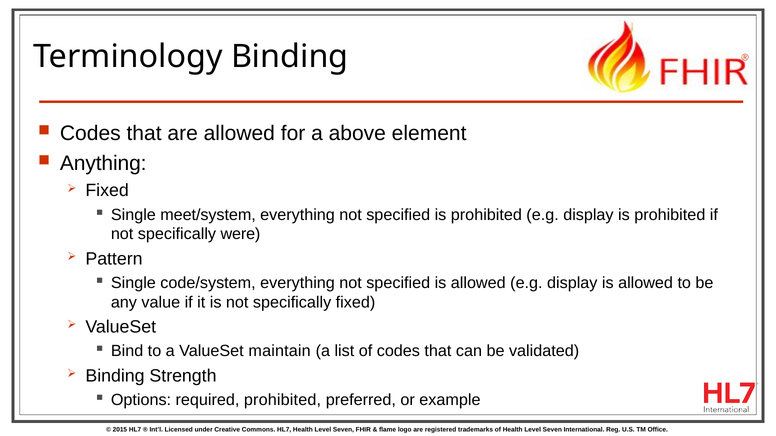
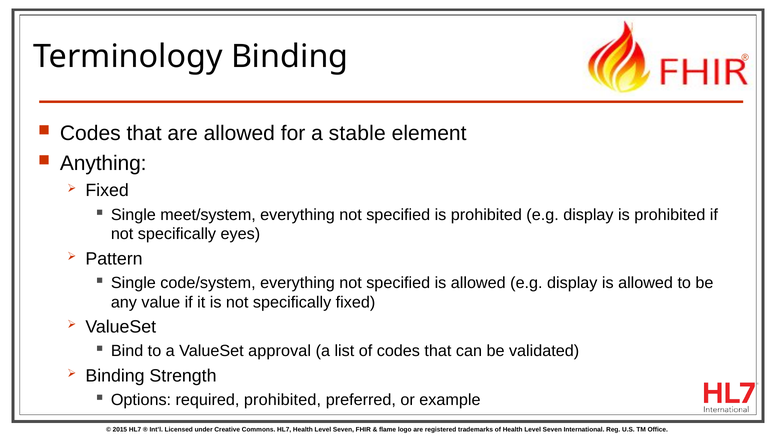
above: above -> stable
were: were -> eyes
maintain: maintain -> approval
